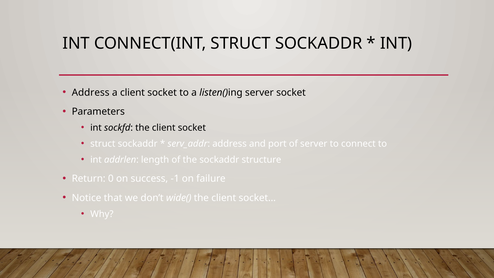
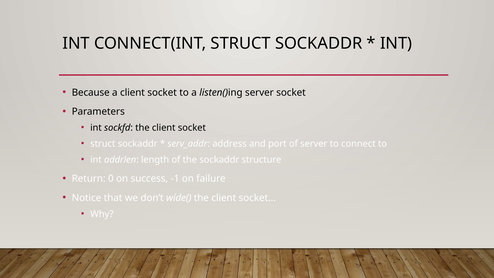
Address at (91, 92): Address -> Because
